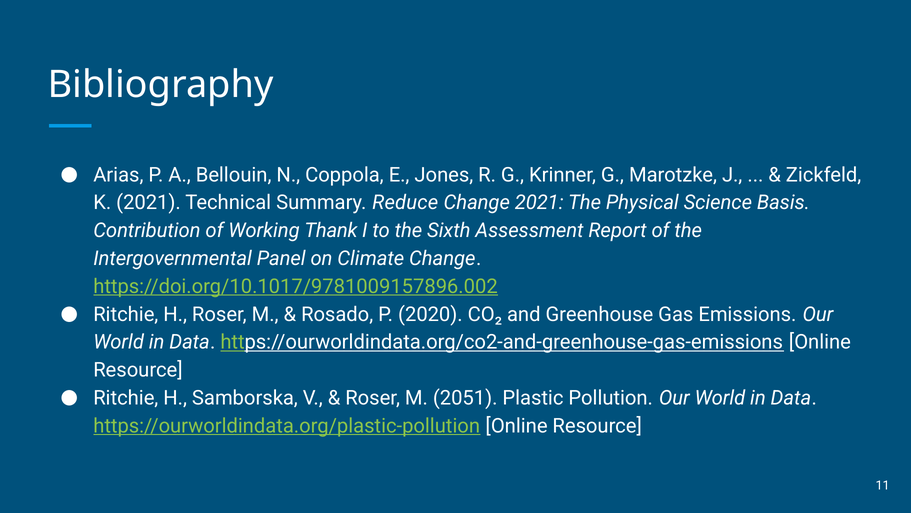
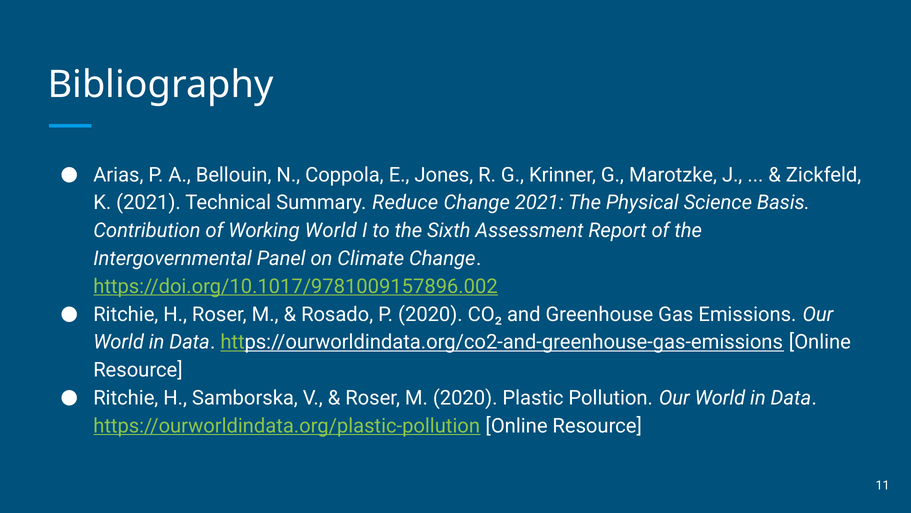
Working Thank: Thank -> World
M 2051: 2051 -> 2020
